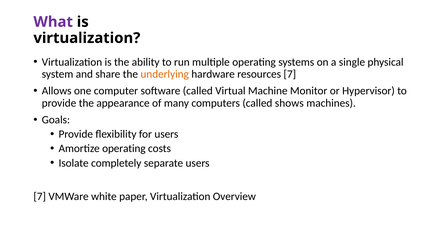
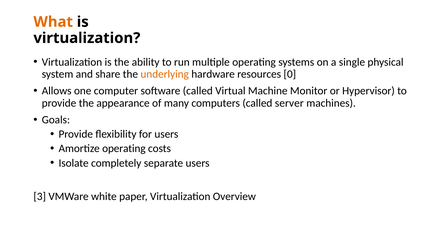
What colour: purple -> orange
resources 7: 7 -> 0
shows: shows -> server
7 at (40, 196): 7 -> 3
